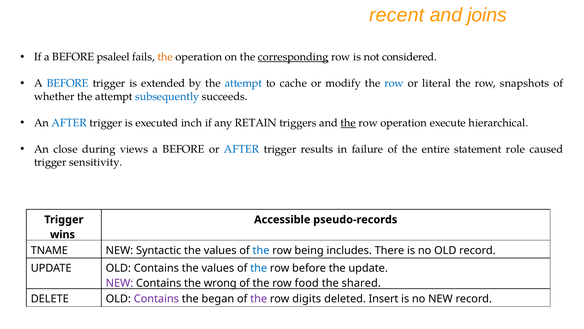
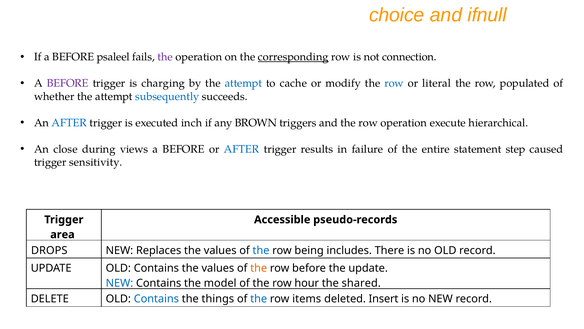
recent: recent -> choice
joins: joins -> ifnull
the at (165, 57) colour: orange -> purple
considered: considered -> connection
BEFORE at (68, 83) colour: blue -> purple
extended: extended -> charging
snapshots: snapshots -> populated
RETAIN: RETAIN -> BROWN
the at (348, 123) underline: present -> none
role: role -> step
wins: wins -> area
TNAME: TNAME -> DROPS
Syntactic: Syntactic -> Replaces
the at (259, 268) colour: blue -> orange
NEW at (119, 283) colour: purple -> blue
wrong: wrong -> model
food: food -> hour
Contains at (156, 298) colour: purple -> blue
began: began -> things
the at (259, 298) colour: purple -> blue
digits: digits -> items
